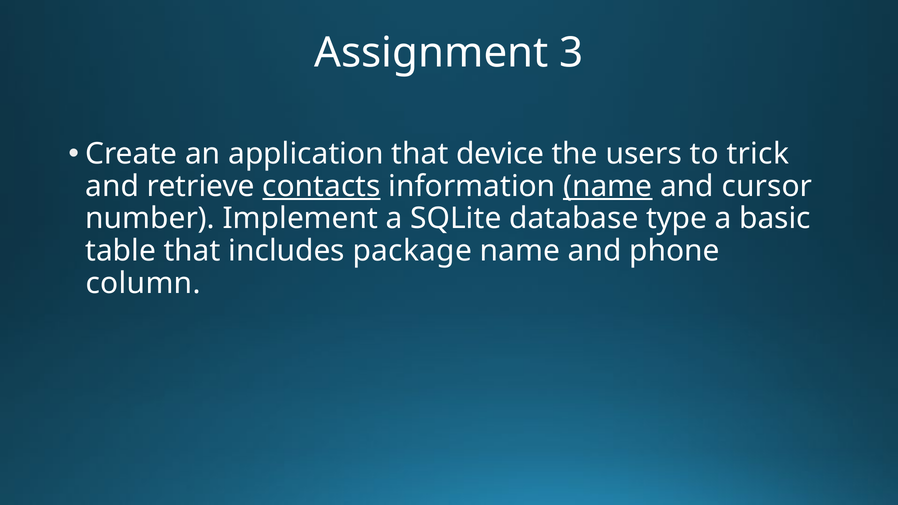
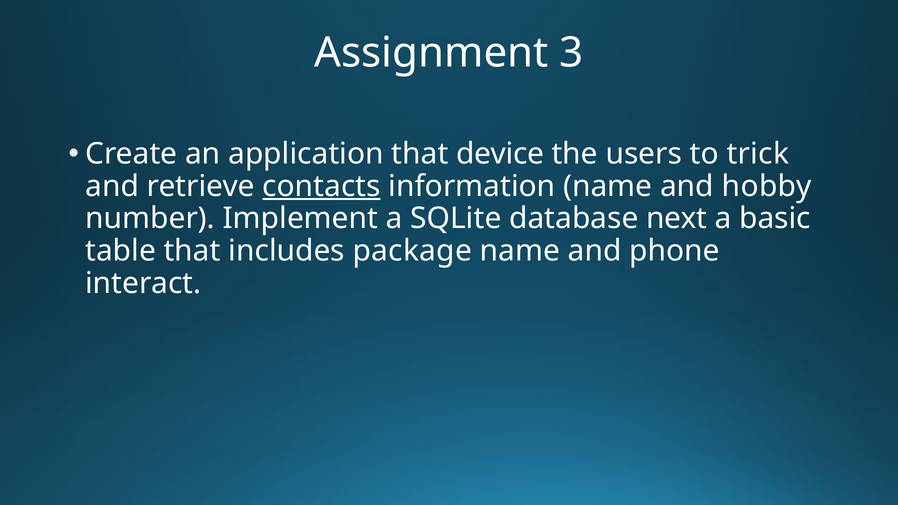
name at (608, 186) underline: present -> none
cursor: cursor -> hobby
type: type -> next
column: column -> interact
